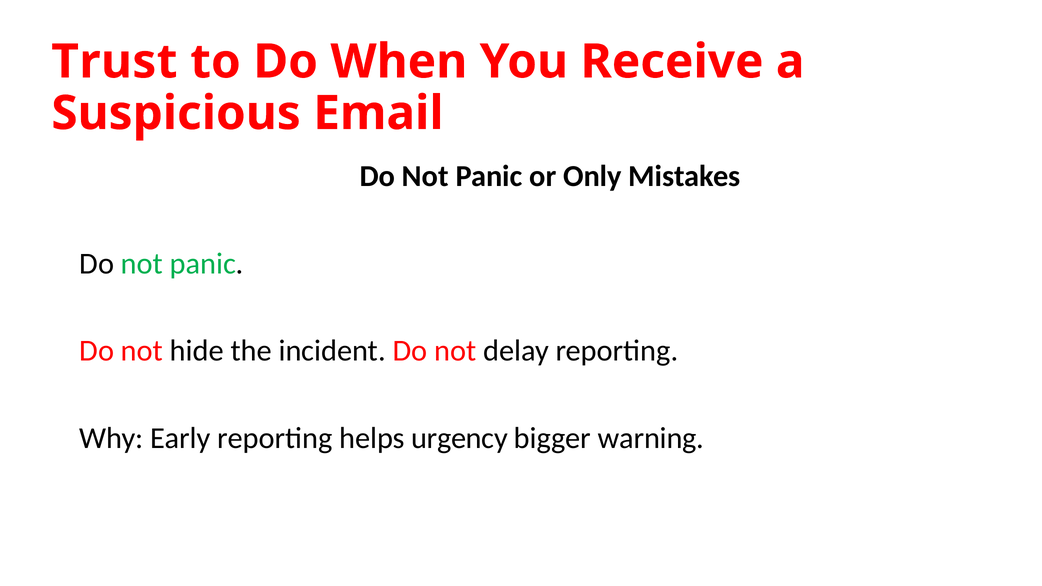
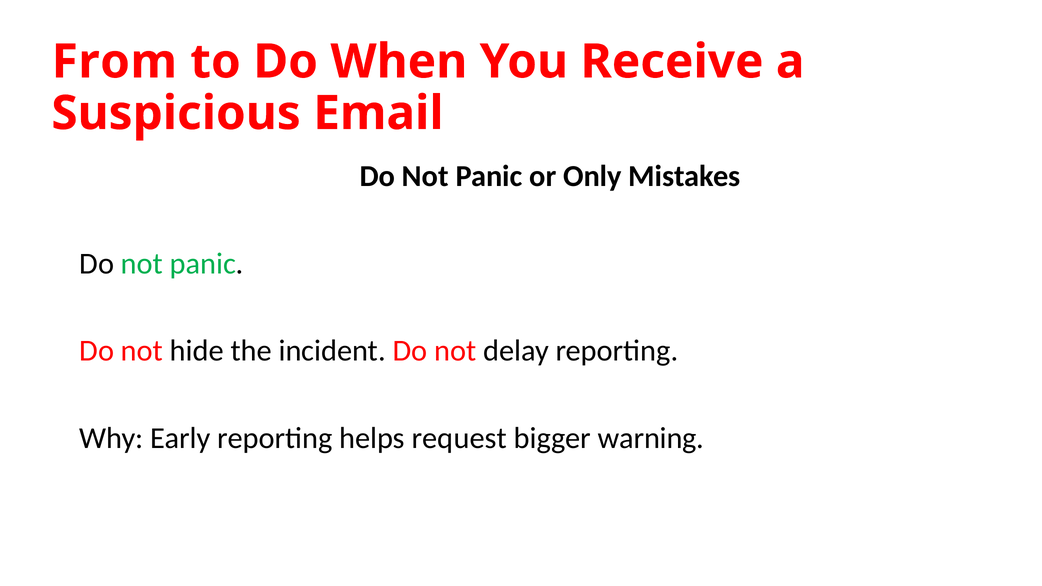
Trust: Trust -> From
urgency: urgency -> request
